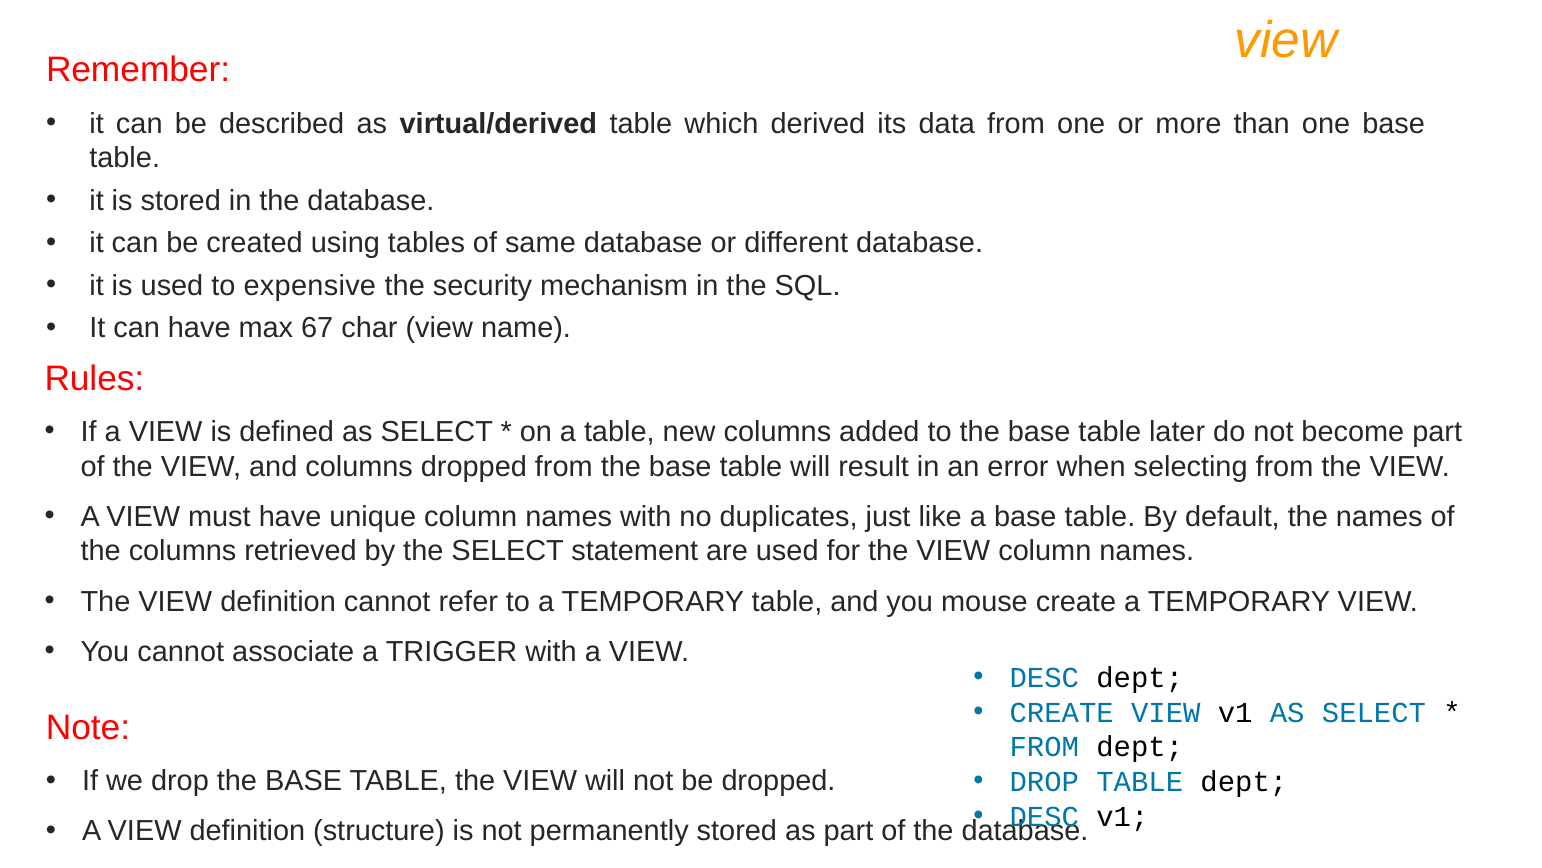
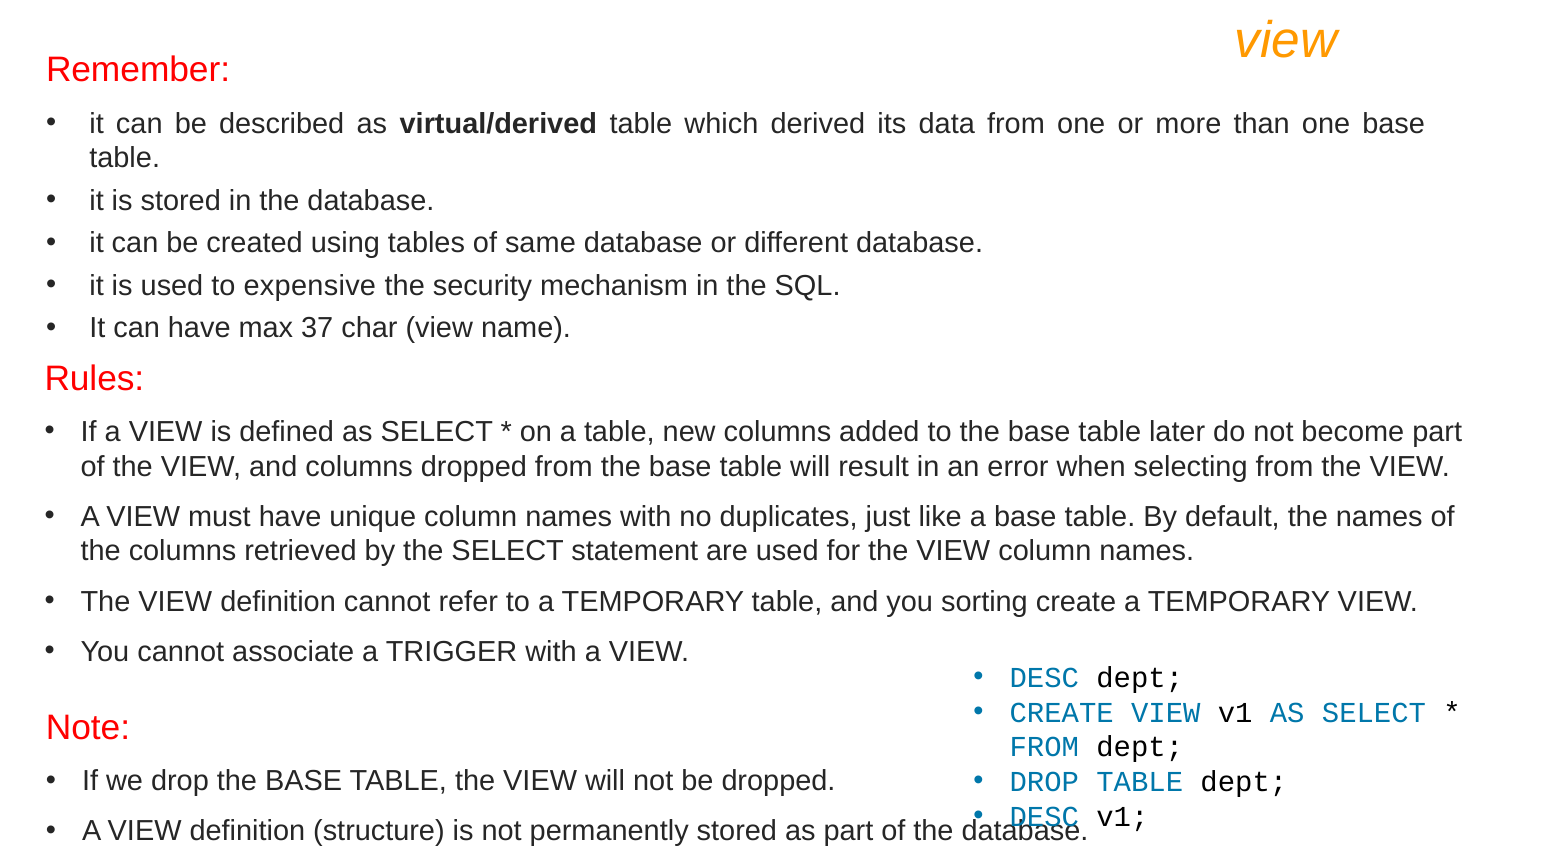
67: 67 -> 37
mouse: mouse -> sorting
